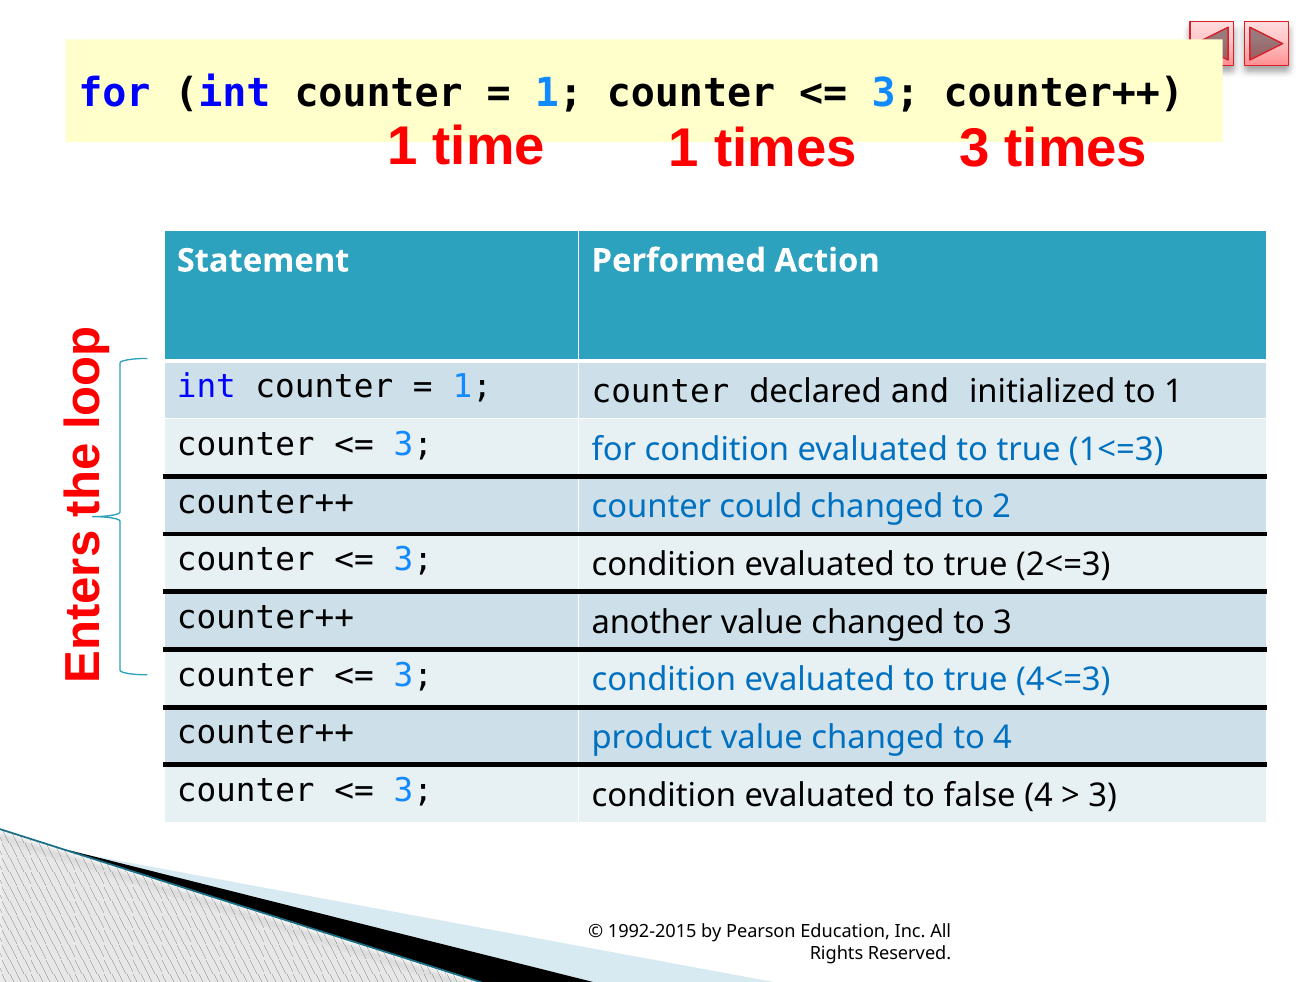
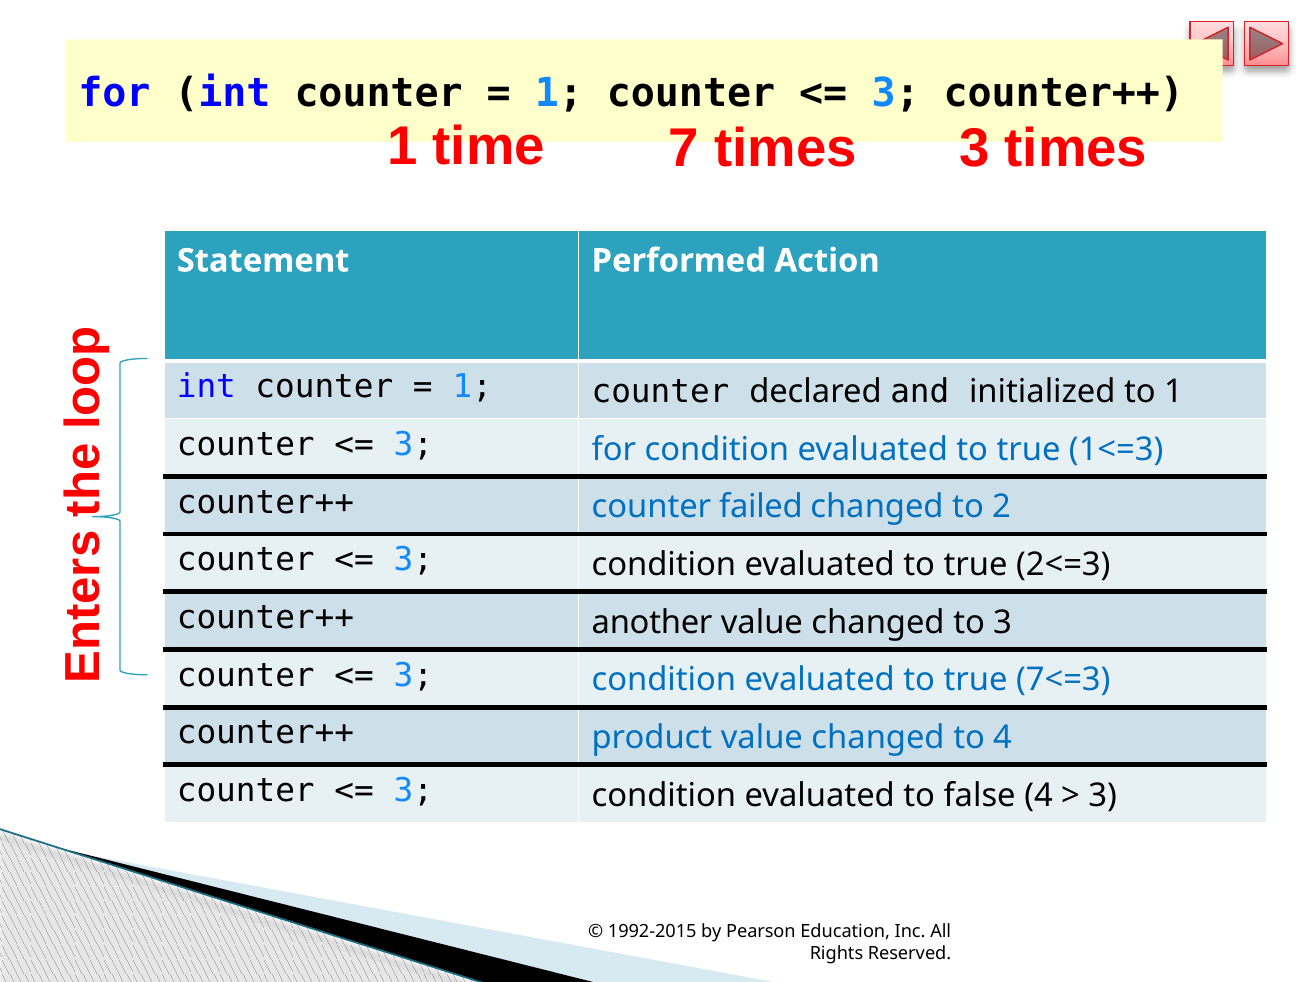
time 1: 1 -> 7
could: could -> failed
4<=3: 4<=3 -> 7<=3
